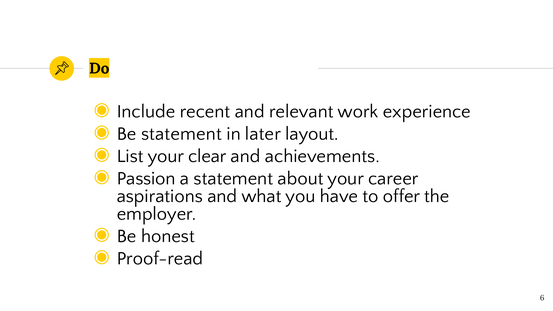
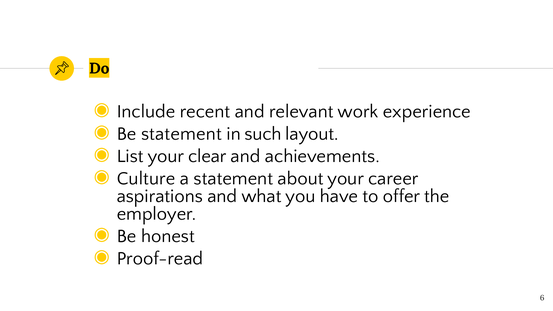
later: later -> such
Passion: Passion -> Culture
